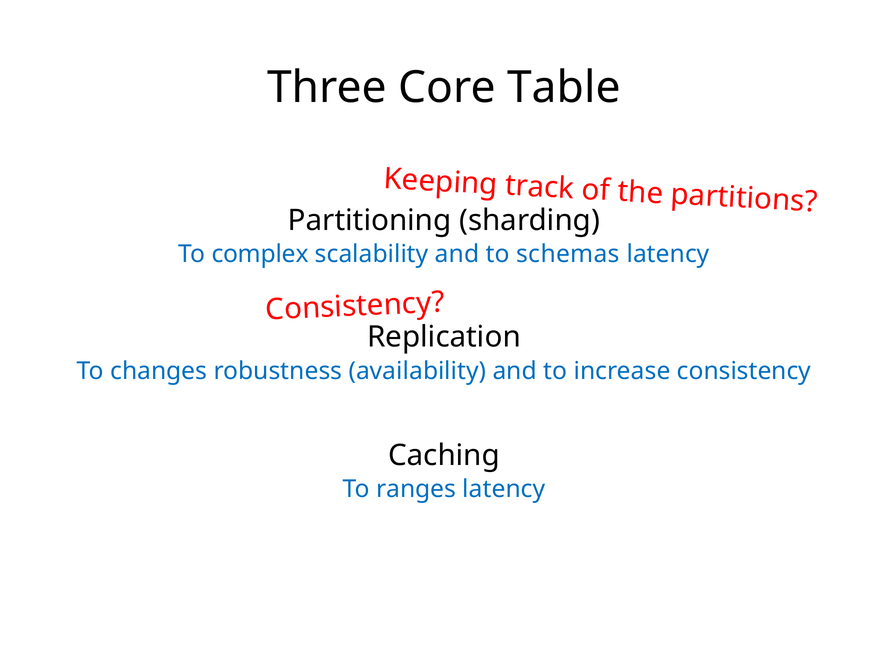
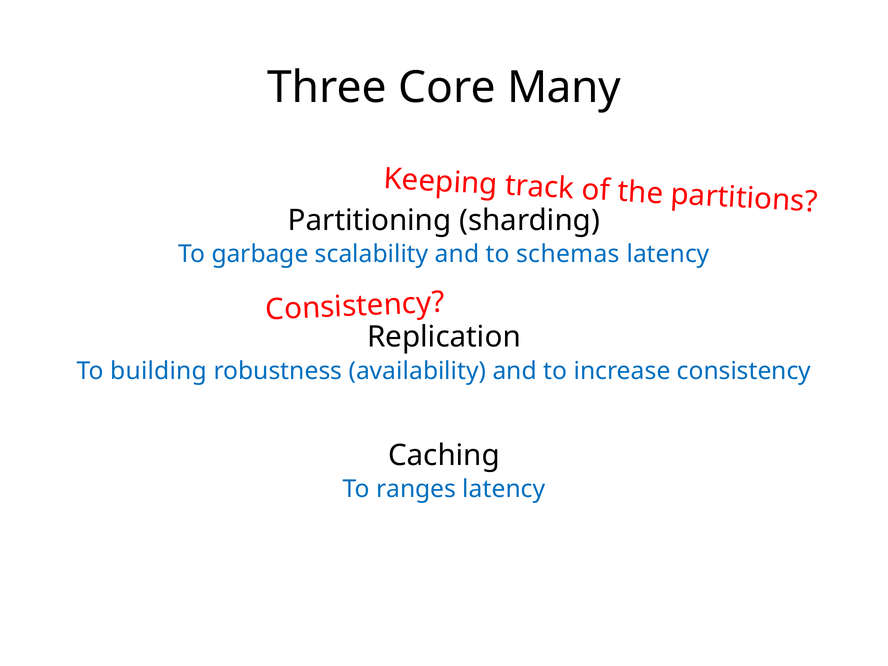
Table: Table -> Many
complex: complex -> garbage
changes: changes -> building
